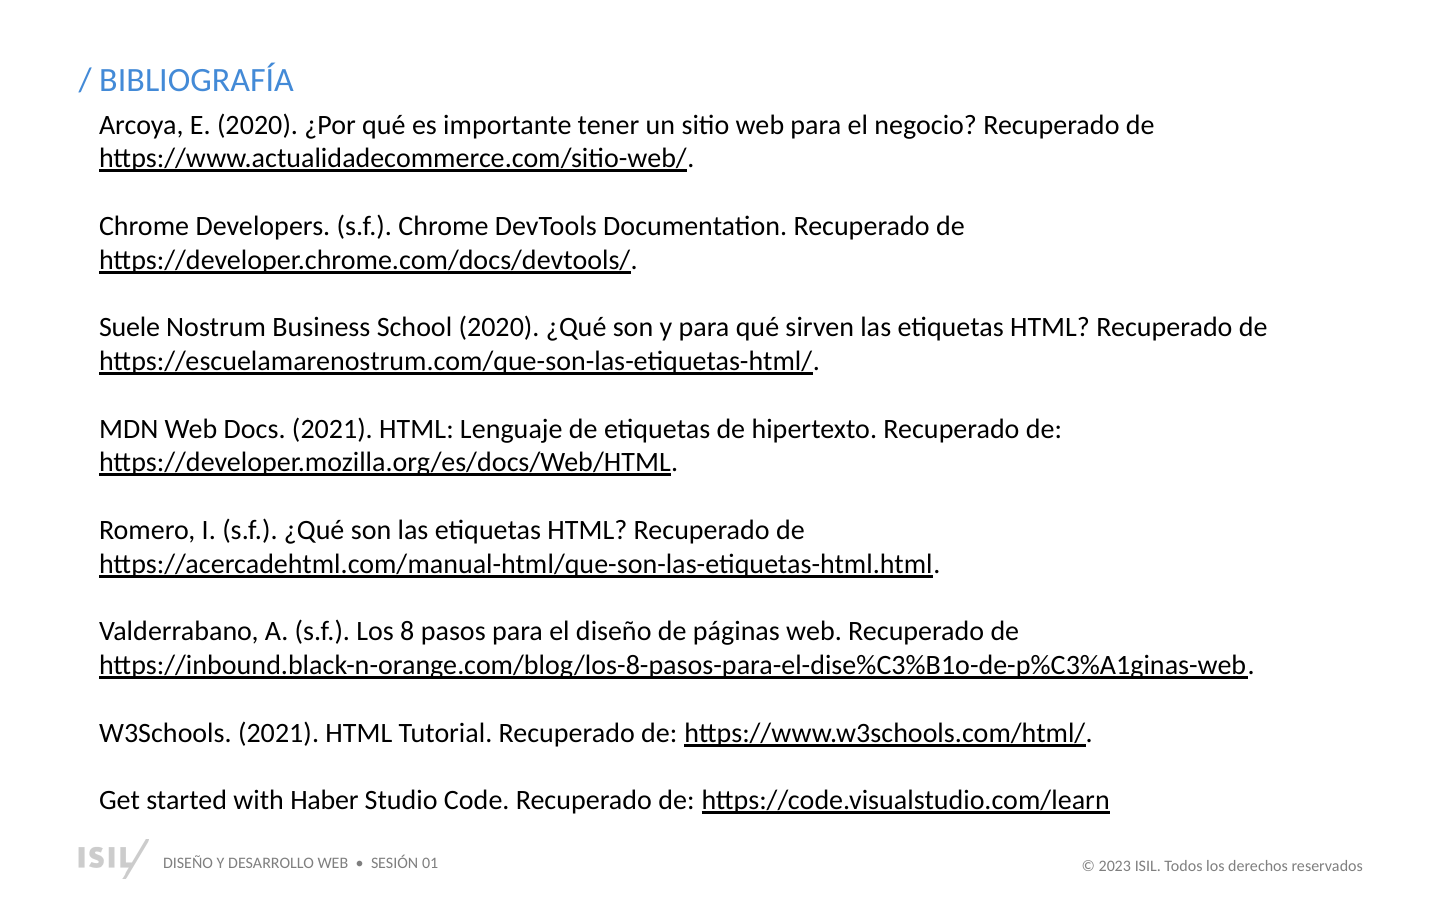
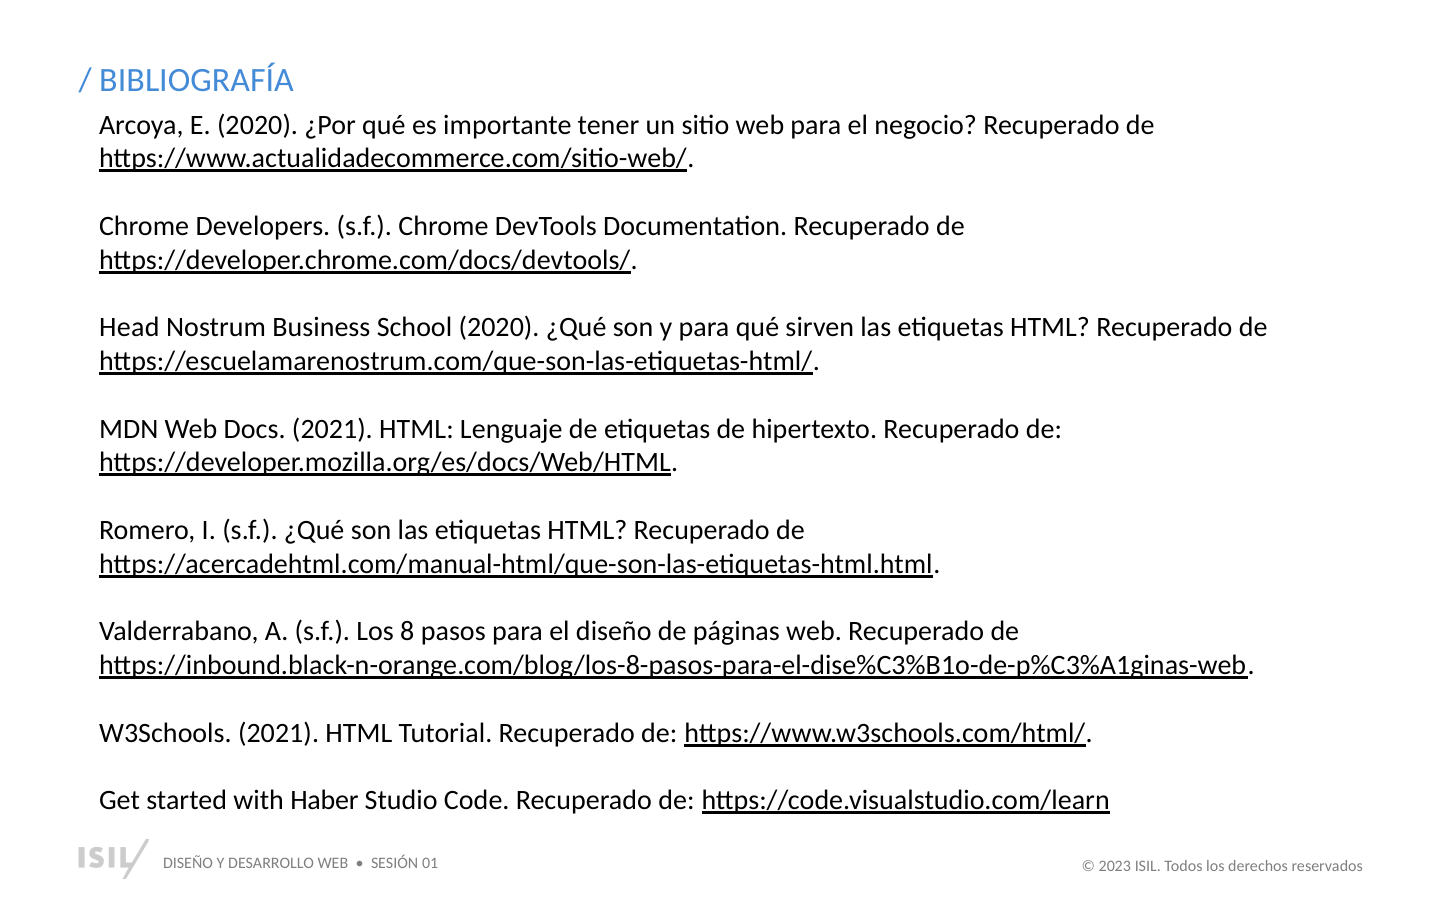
Suele: Suele -> Head
